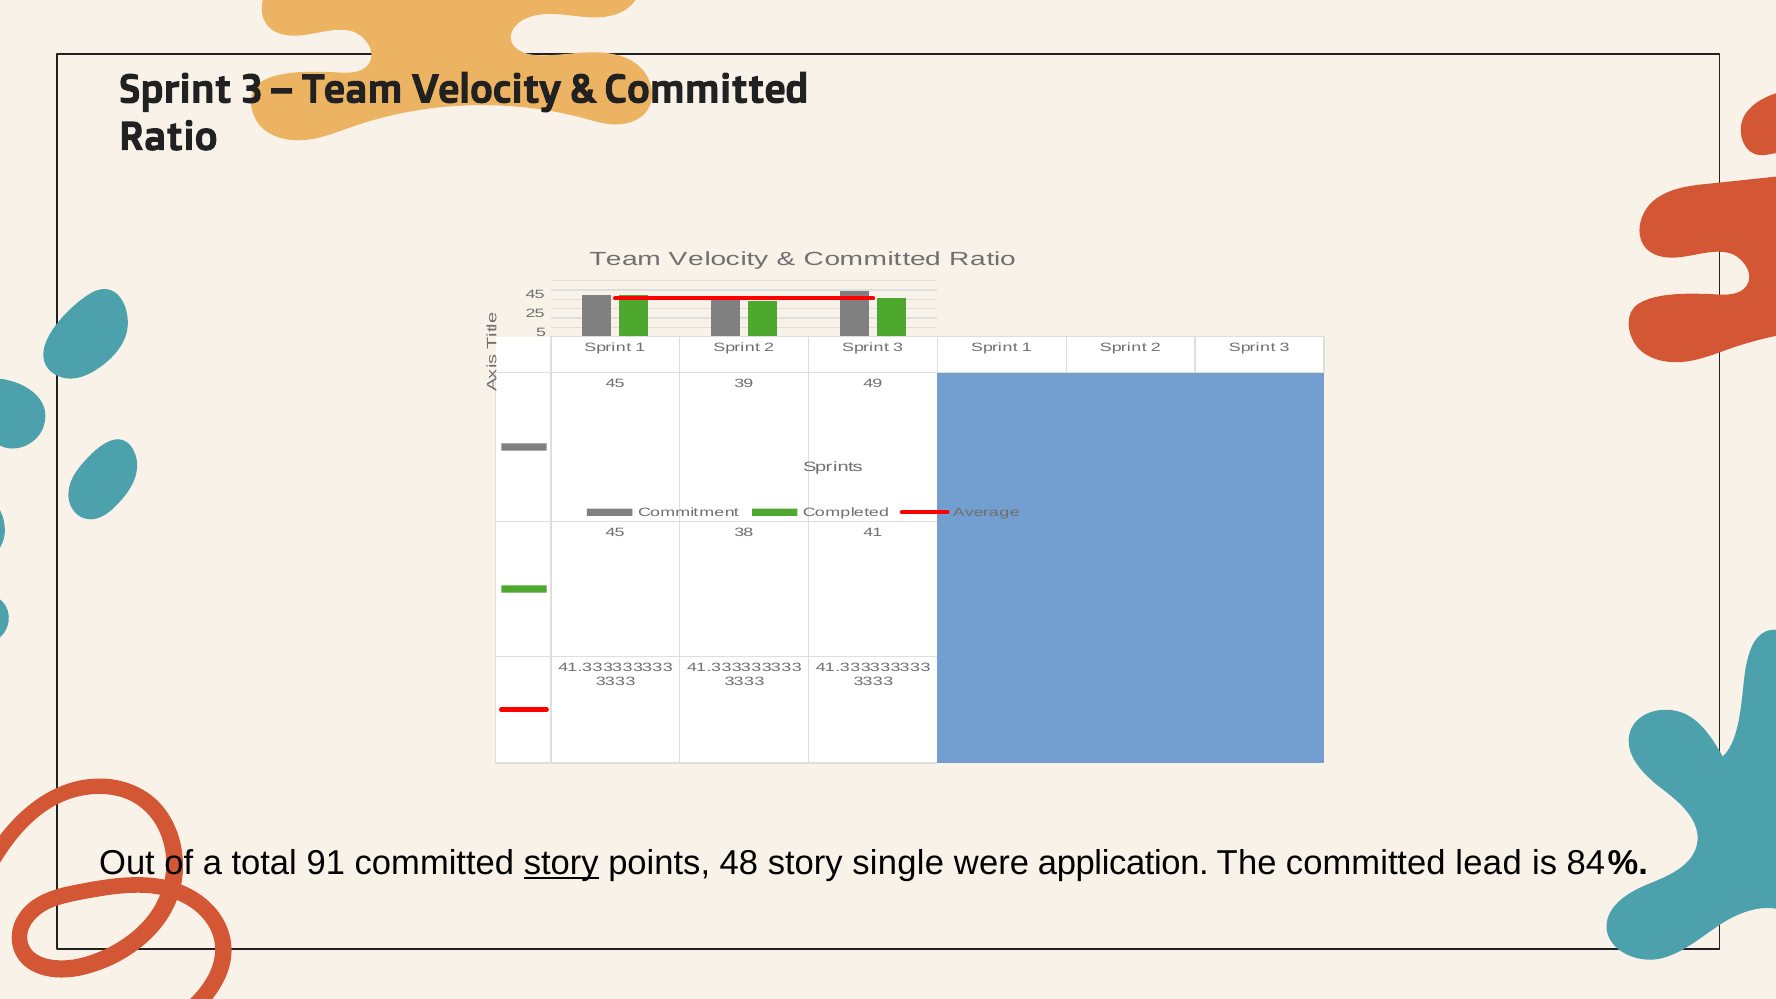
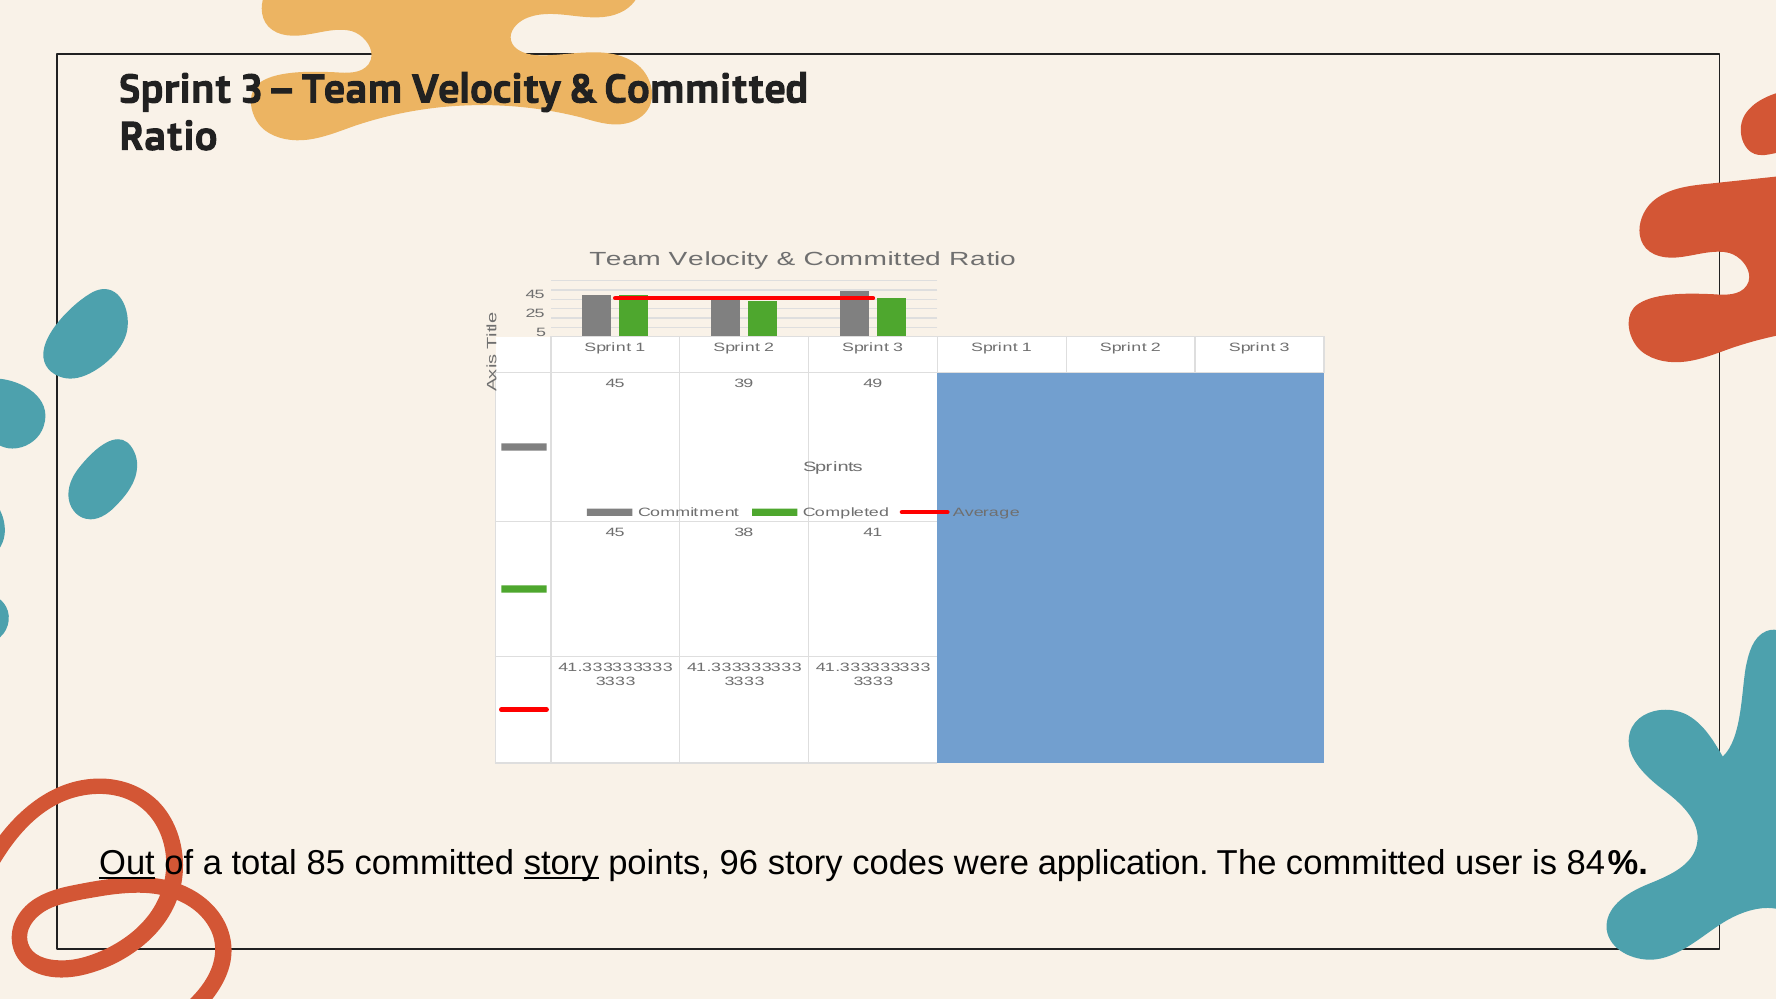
Out underline: none -> present
91: 91 -> 85
48: 48 -> 96
single: single -> codes
lead: lead -> user
